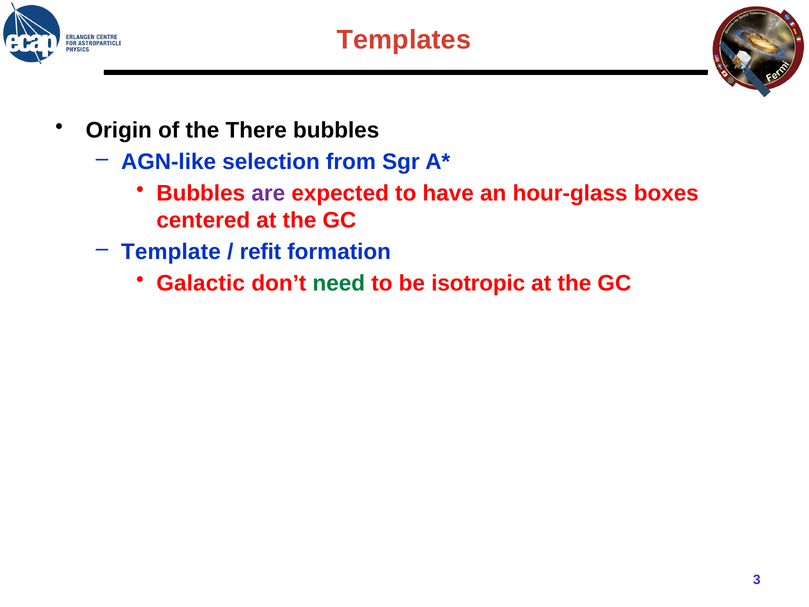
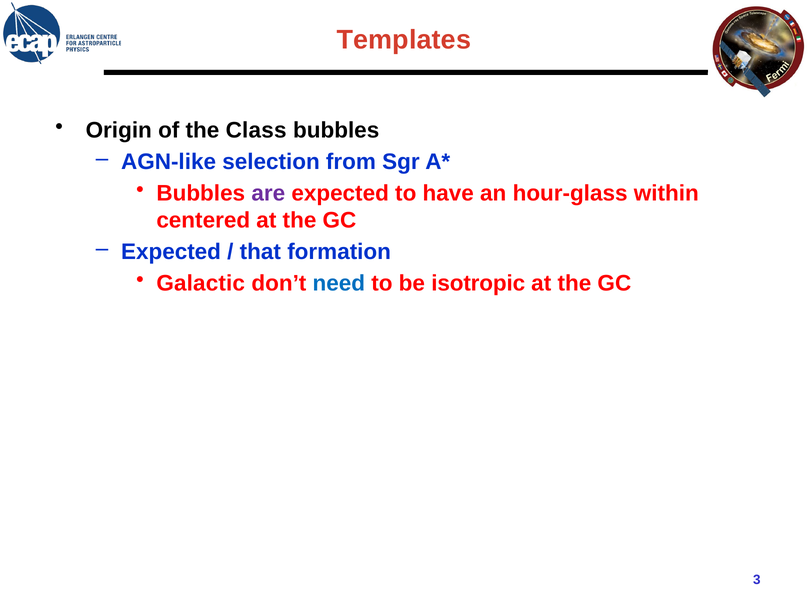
There: There -> Class
boxes: boxes -> within
Template at (171, 252): Template -> Expected
refit: refit -> that
need colour: green -> blue
